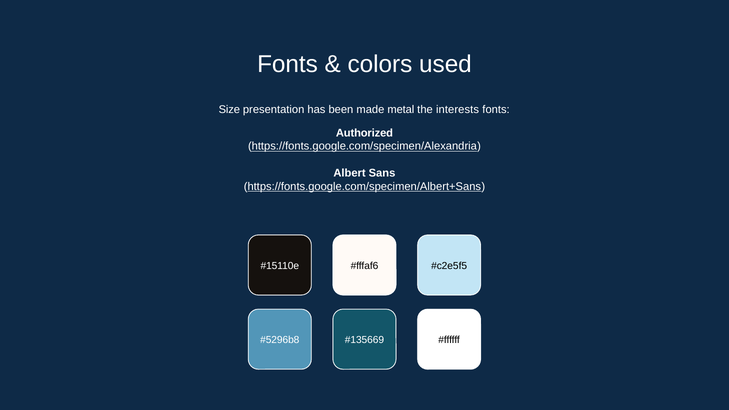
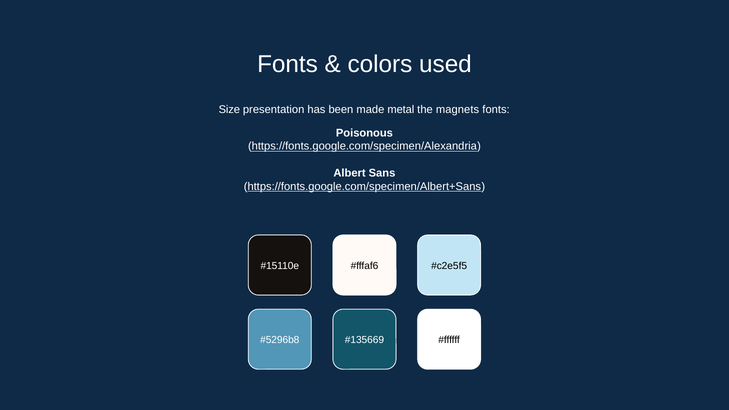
interests: interests -> magnets
Authorized: Authorized -> Poisonous
